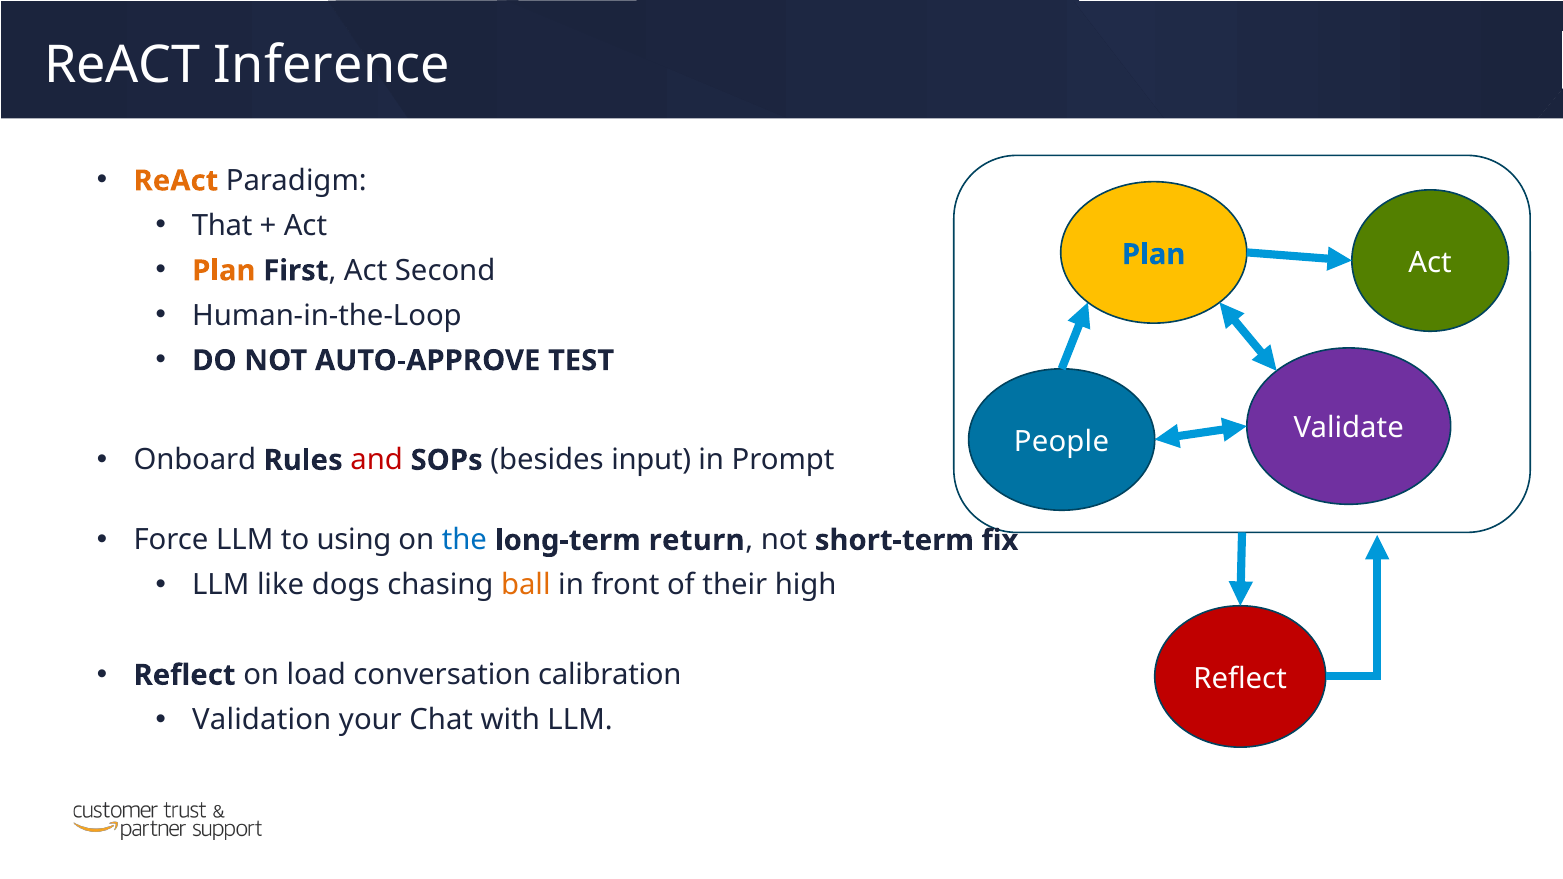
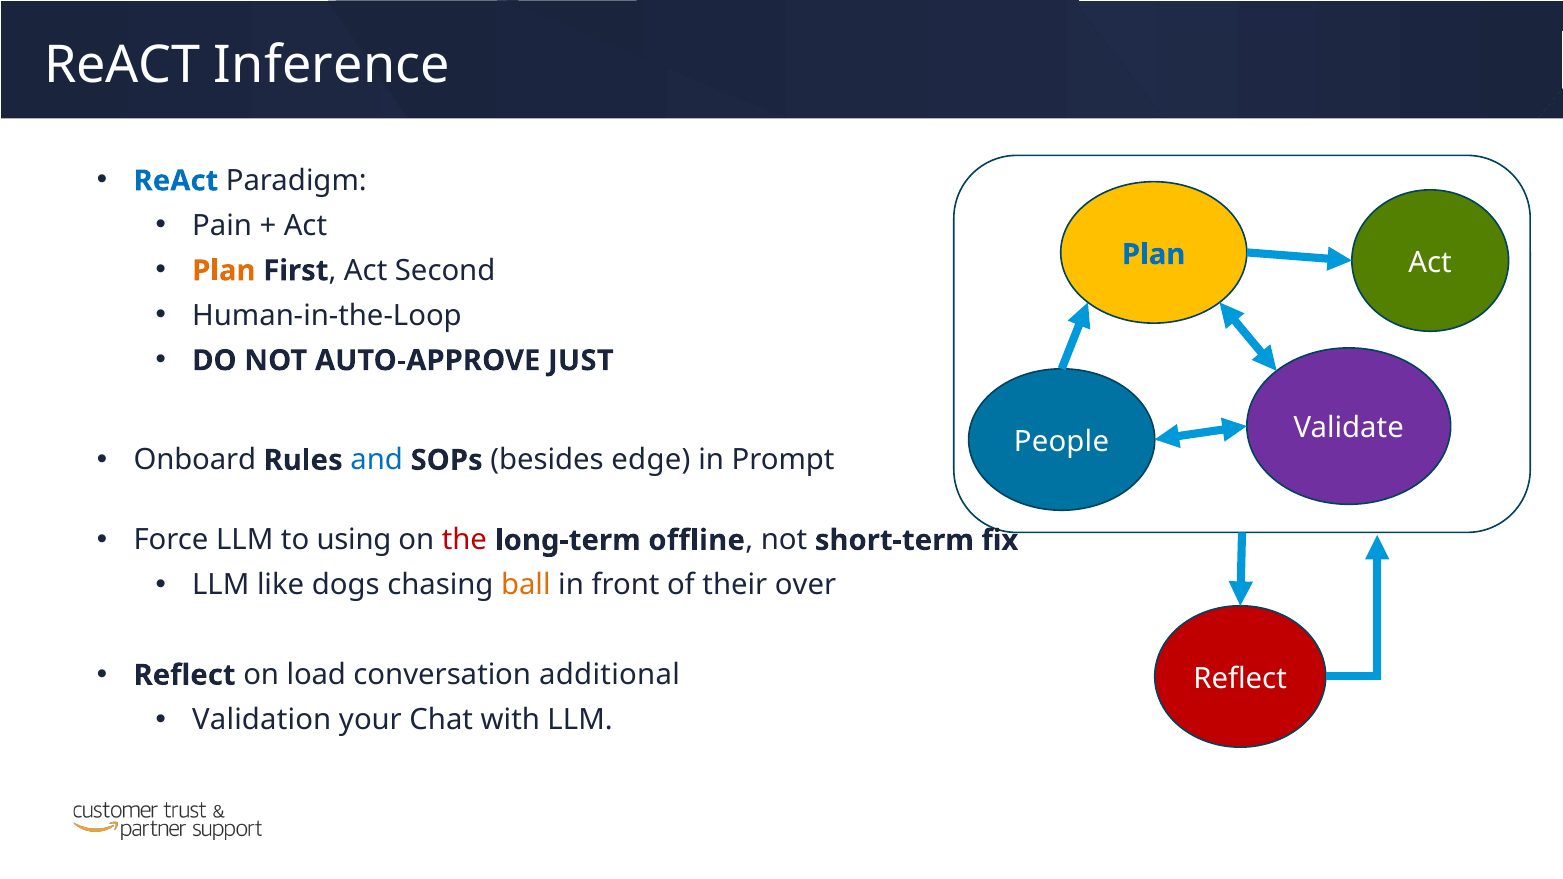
ReAct at (176, 181) colour: orange -> blue
That: That -> Pain
TEST: TEST -> JUST
and colour: red -> blue
input: input -> edge
the colour: blue -> red
return: return -> offline
high: high -> over
calibration: calibration -> additional
